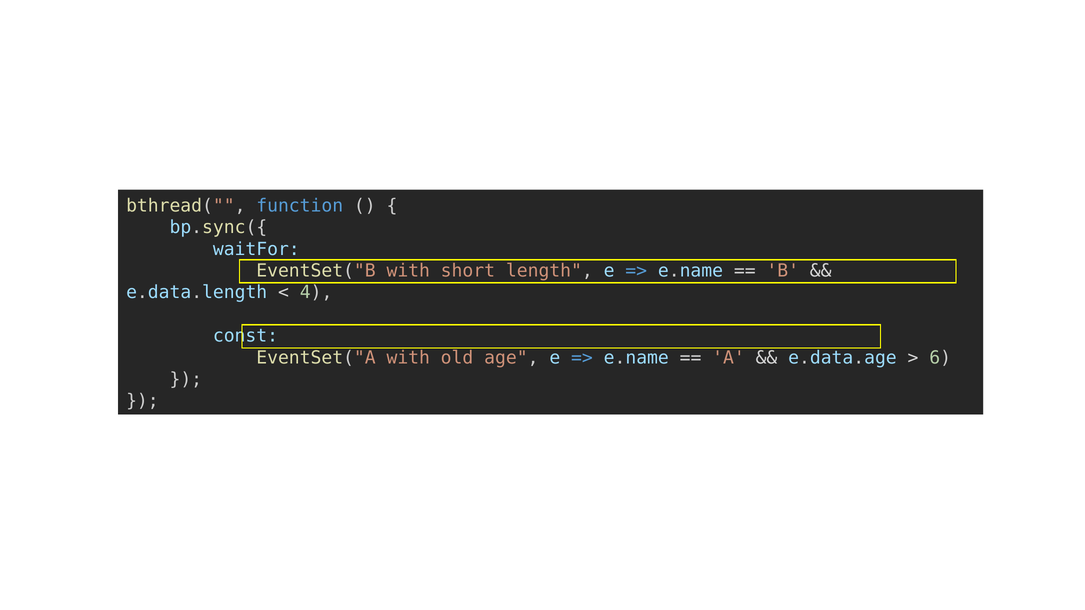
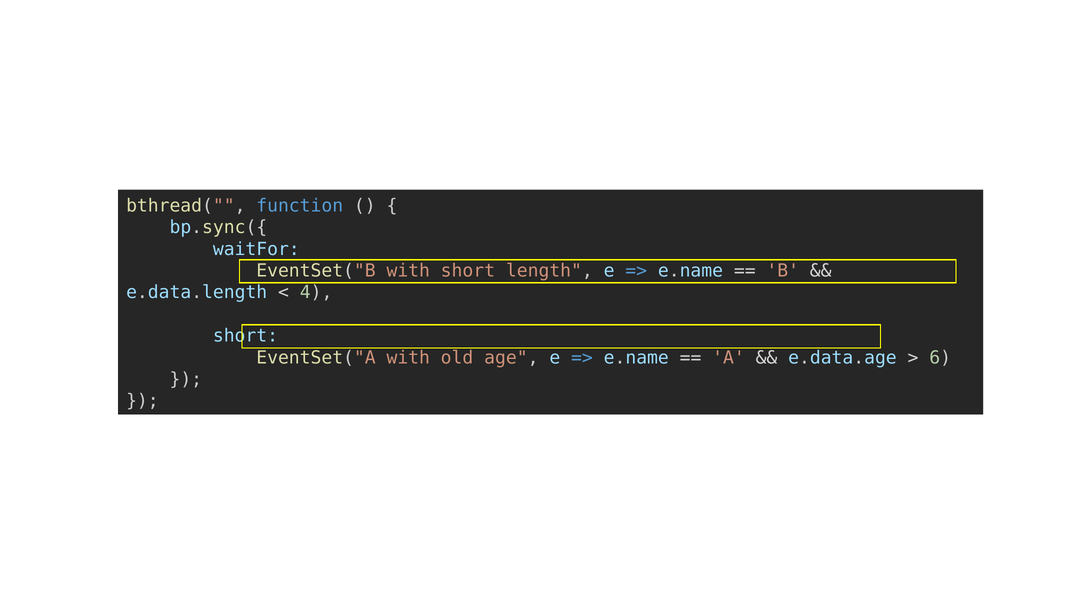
const at (245, 336): const -> short
